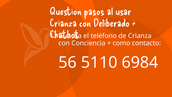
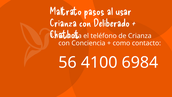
Question: Question -> Maltrato
5110: 5110 -> 4100
